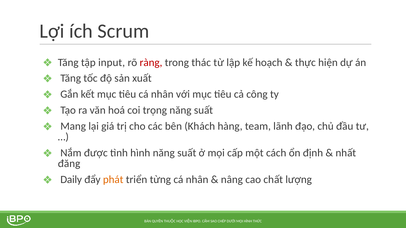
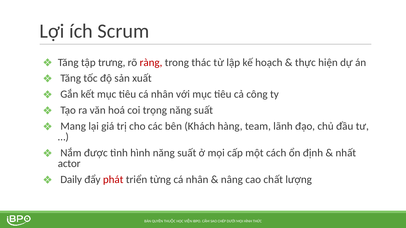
input: input -> trưng
đăng: đăng -> actor
phát colour: orange -> red
